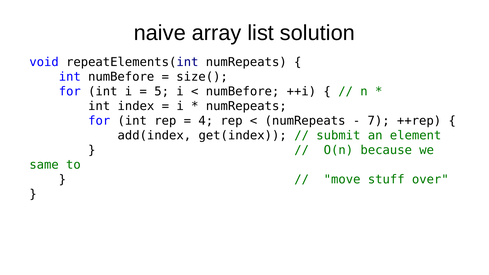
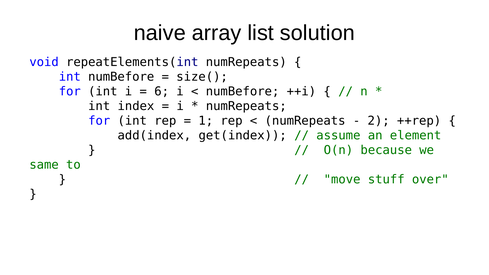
5: 5 -> 6
4: 4 -> 1
7: 7 -> 2
submit: submit -> assume
